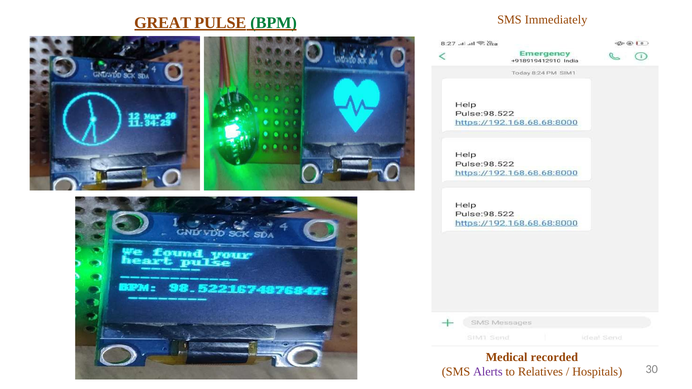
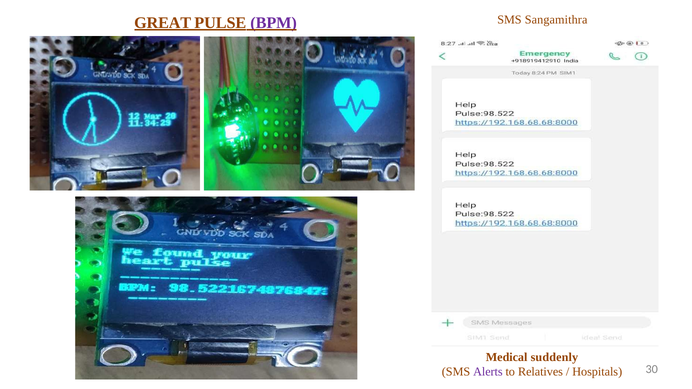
Immediately: Immediately -> Sangamithra
BPM colour: green -> purple
recorded: recorded -> suddenly
